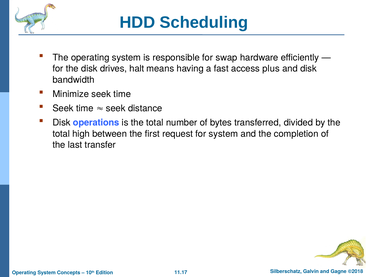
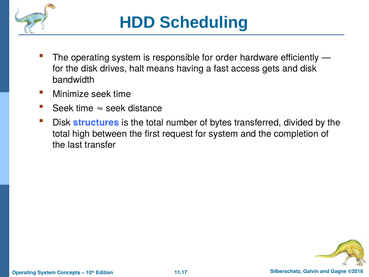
swap: swap -> order
plus: plus -> gets
operations: operations -> structures
